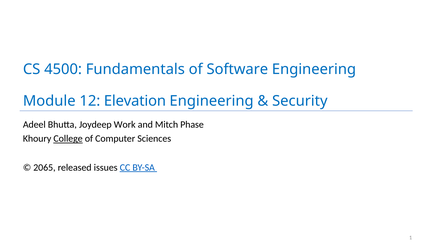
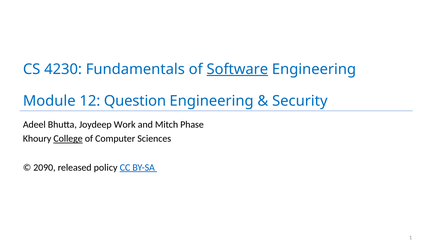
4500: 4500 -> 4230
Software underline: none -> present
Elevation: Elevation -> Question
2065: 2065 -> 2090
issues: issues -> policy
